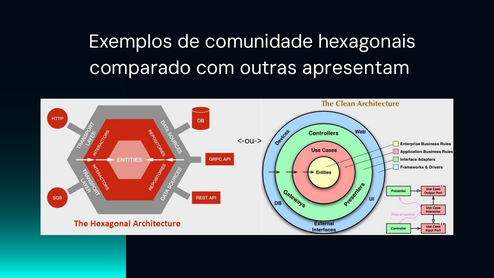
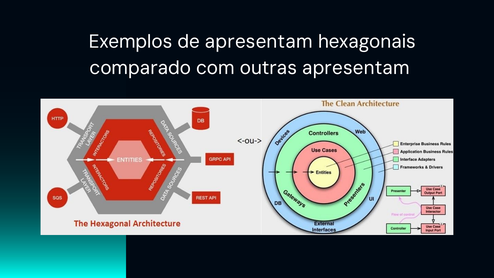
de comunidade: comunidade -> apresentam
